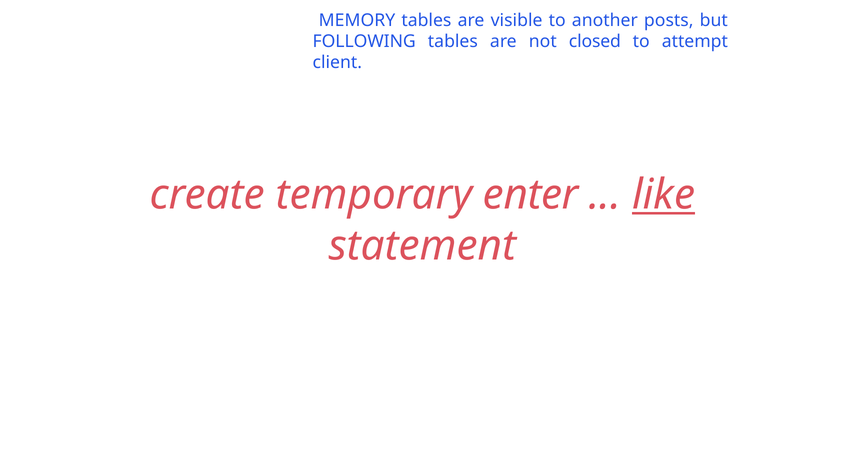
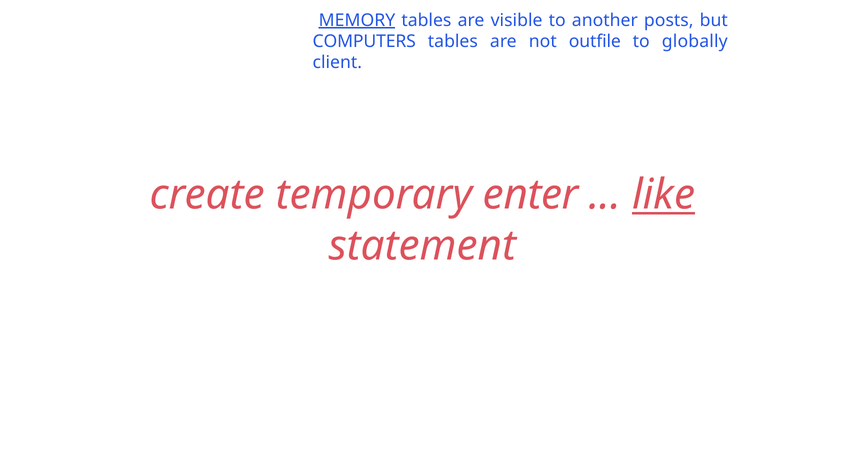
MEMORY underline: none -> present
FOLLOWING: FOLLOWING -> COMPUTERS
closed: closed -> outfile
attempt: attempt -> globally
